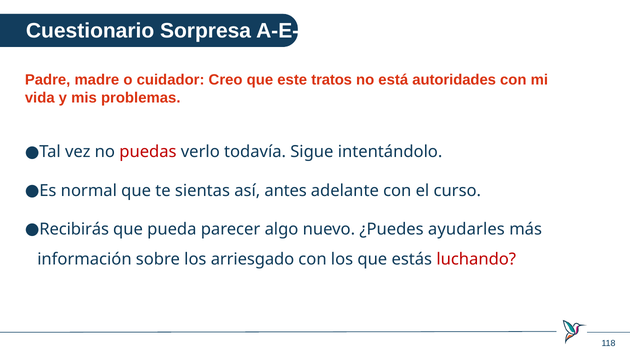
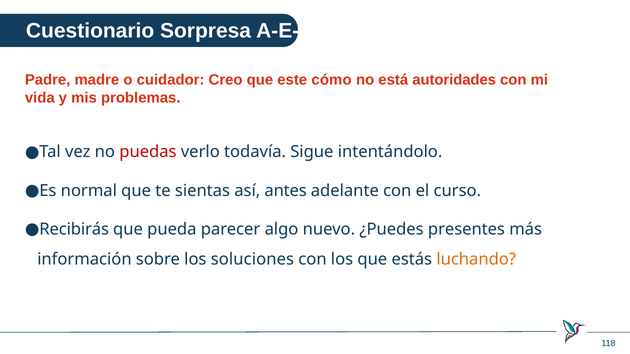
tratos: tratos -> cómo
ayudarles: ayudarles -> presentes
arriesgado: arriesgado -> soluciones
luchando colour: red -> orange
